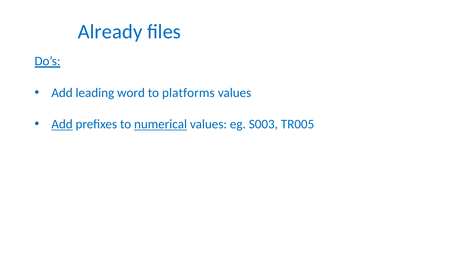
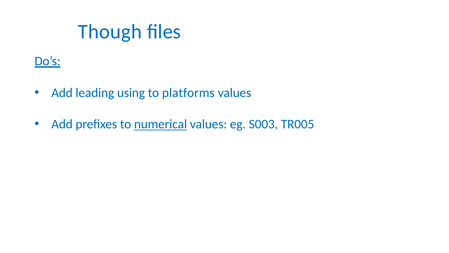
Already: Already -> Though
word: word -> using
Add at (62, 124) underline: present -> none
